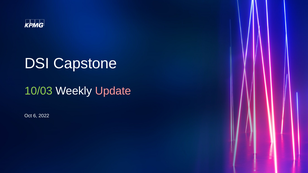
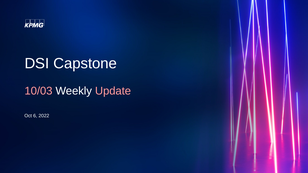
10/03 colour: light green -> pink
